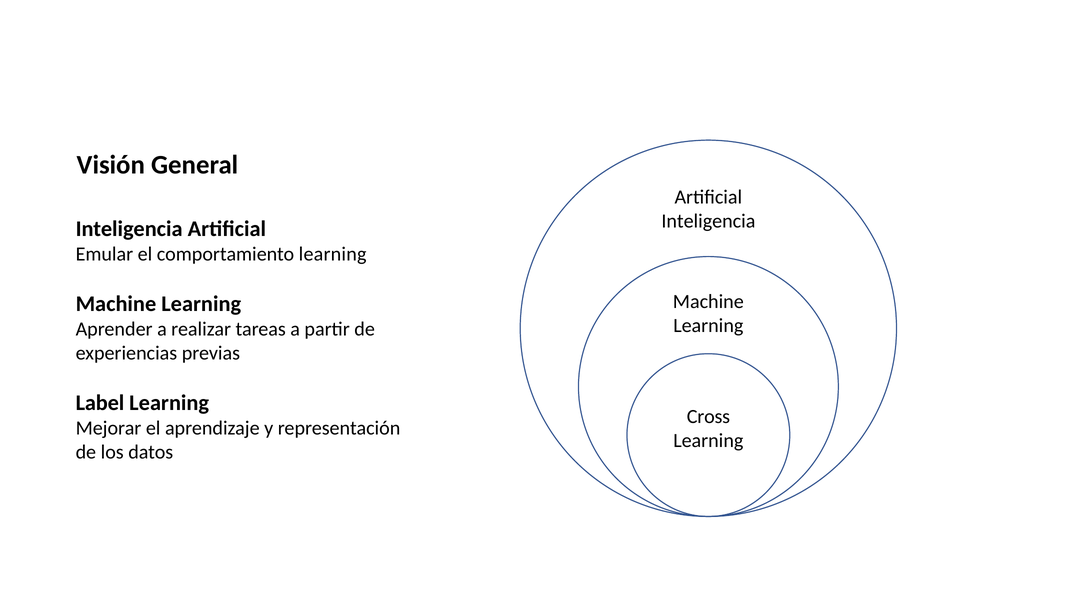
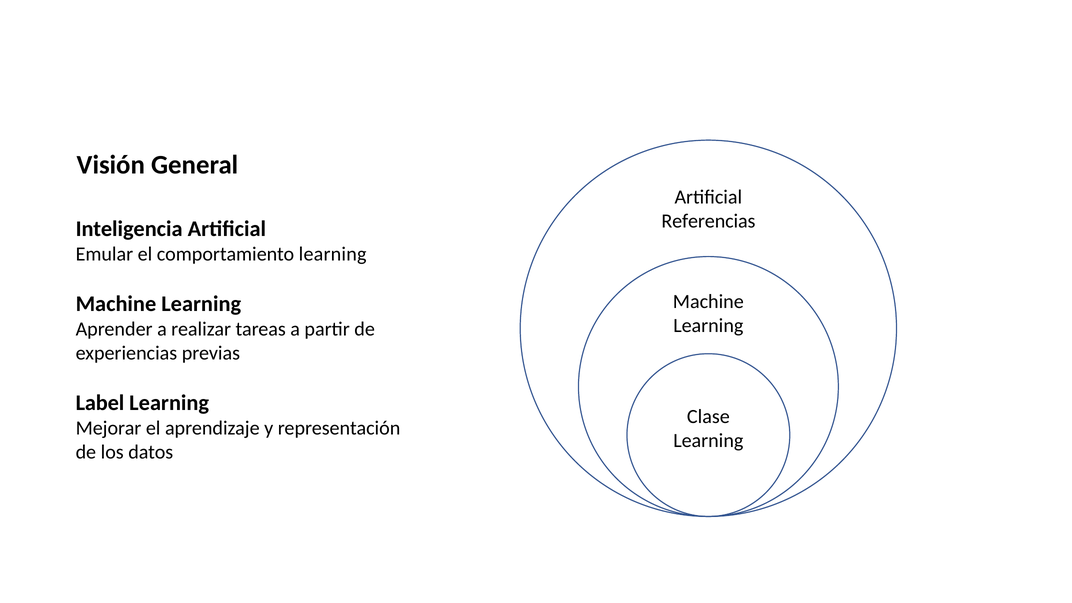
Inteligencia at (708, 221): Inteligencia -> Referencias
Cross: Cross -> Clase
